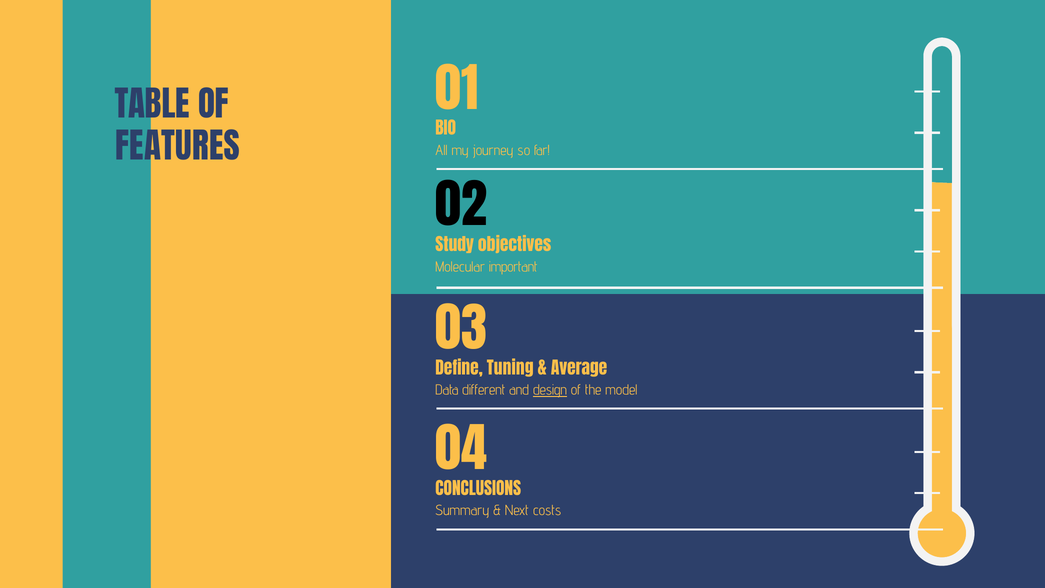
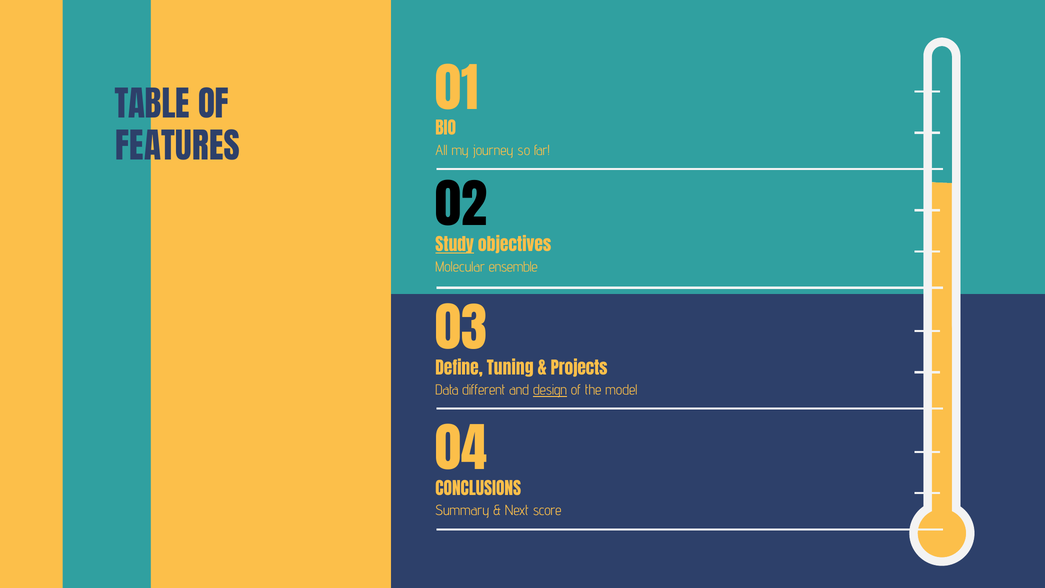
Study underline: none -> present
important: important -> ensemble
Average: Average -> Projects
costs: costs -> score
